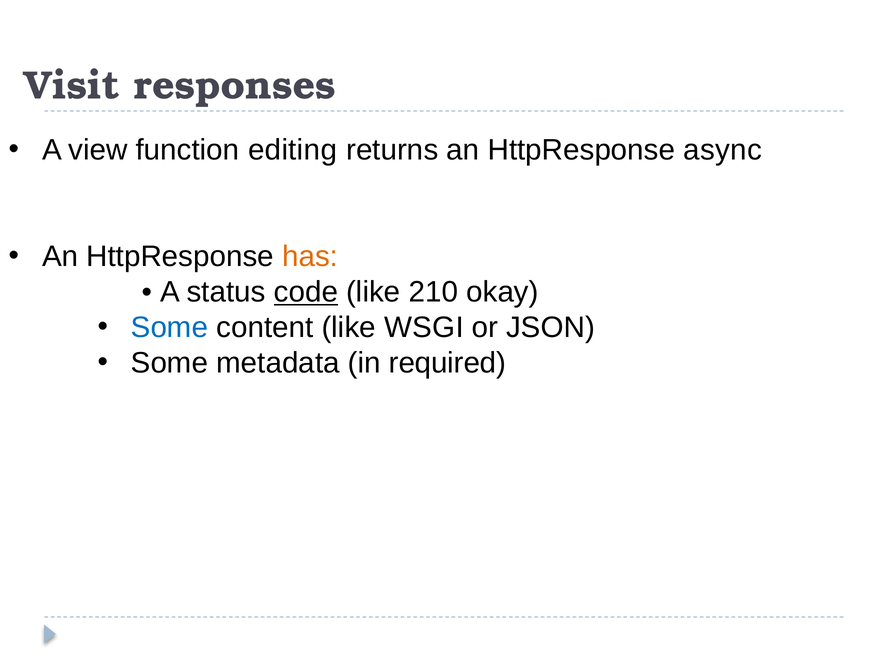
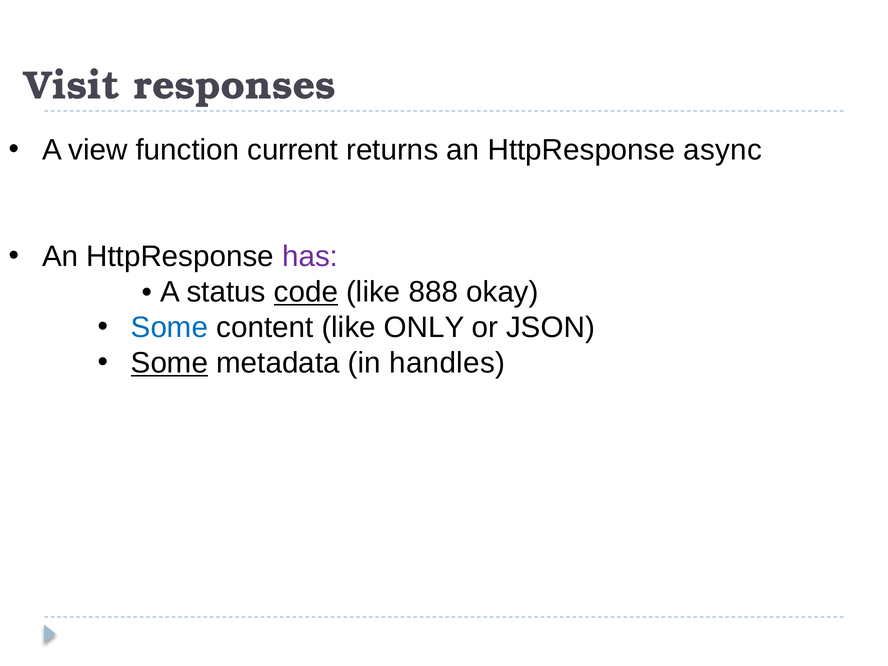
editing: editing -> current
has colour: orange -> purple
210: 210 -> 888
WSGI: WSGI -> ONLY
Some at (169, 363) underline: none -> present
required: required -> handles
